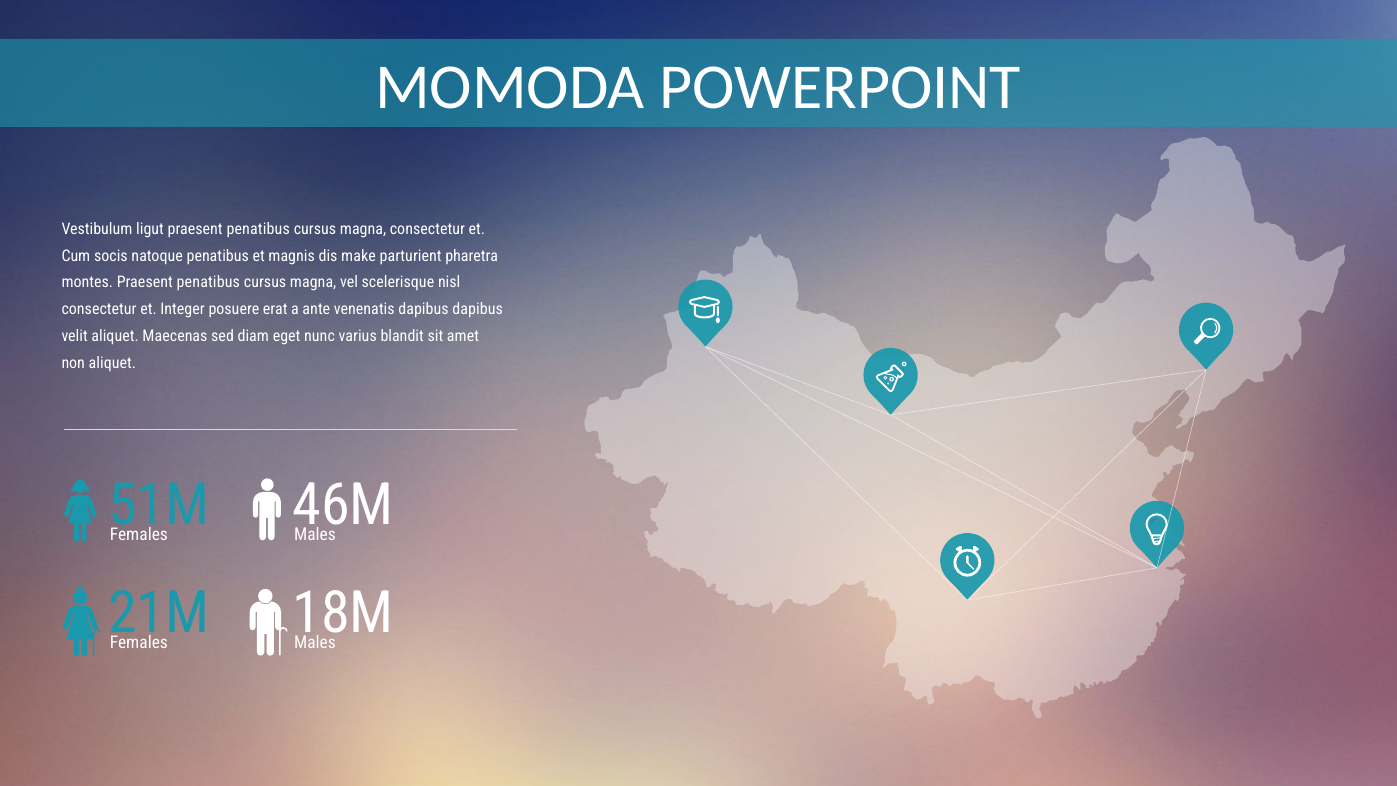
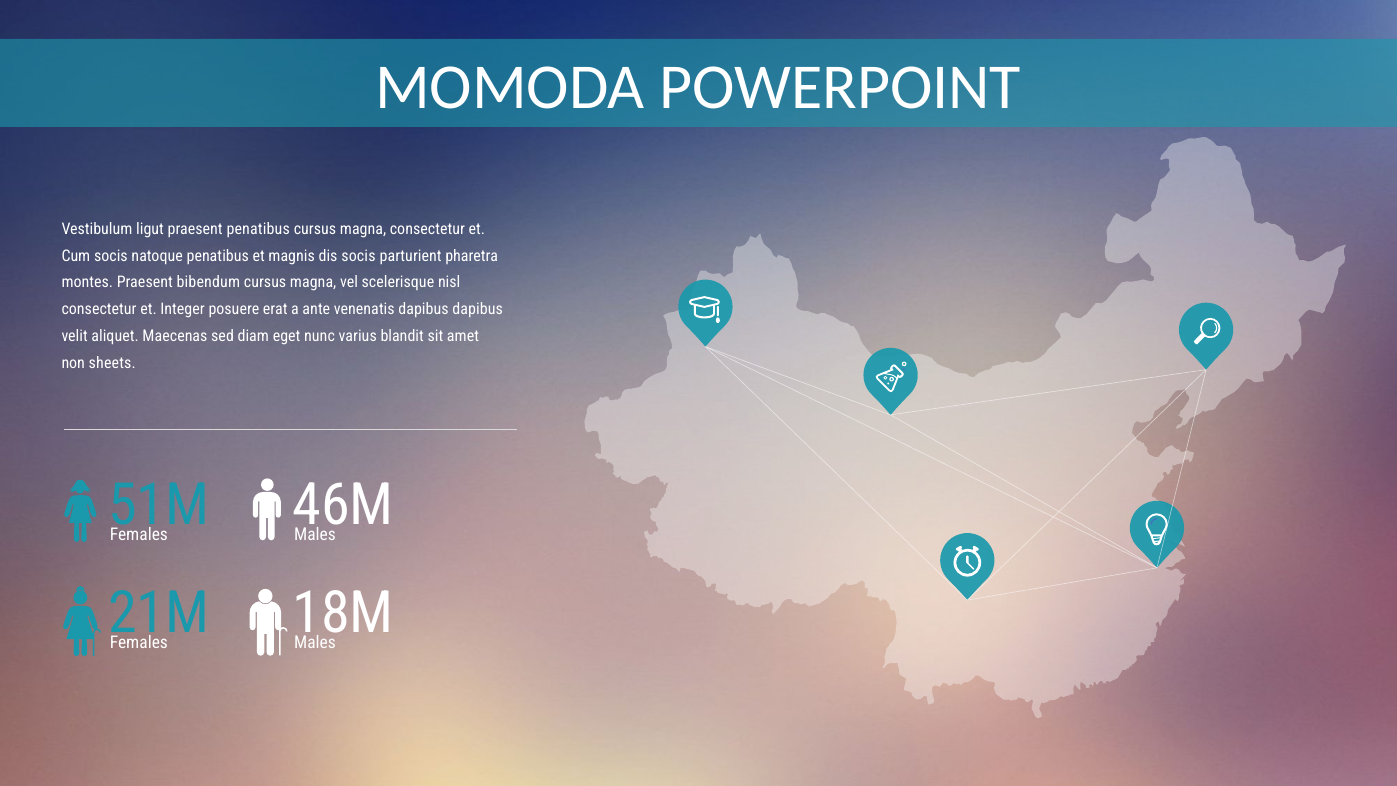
dis make: make -> socis
montes Praesent penatibus: penatibus -> bibendum
non aliquet: aliquet -> sheets
